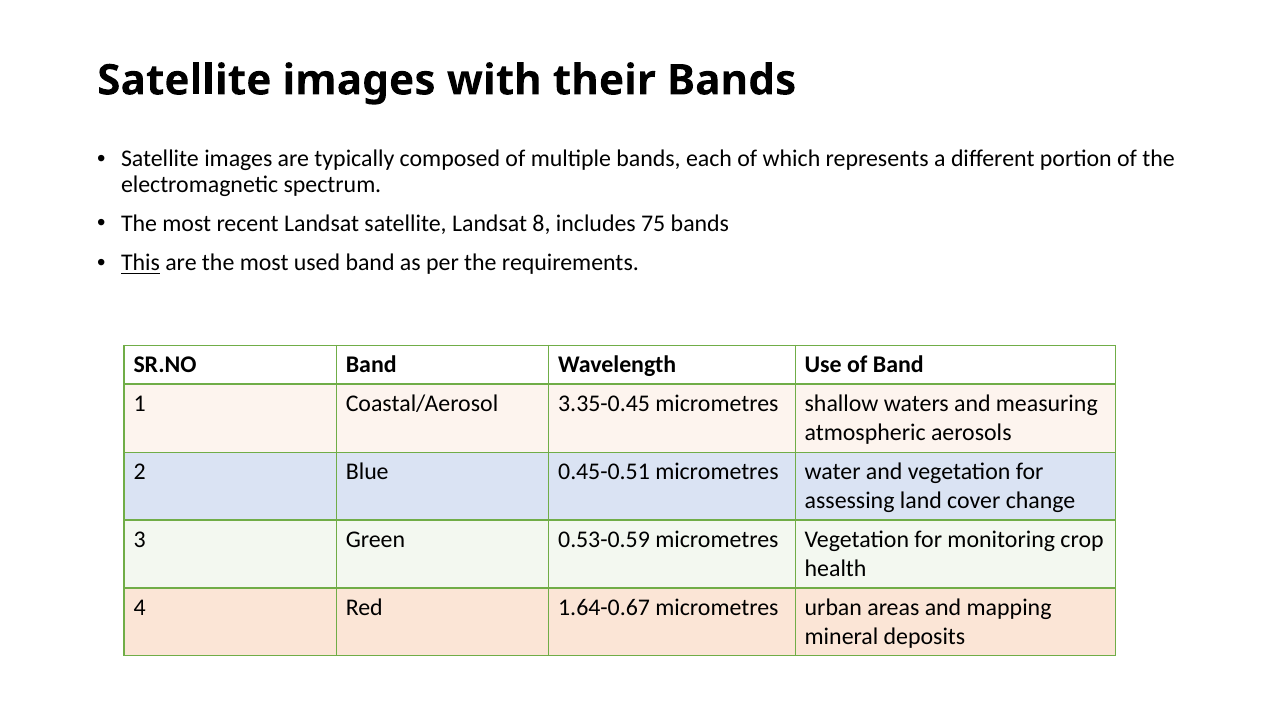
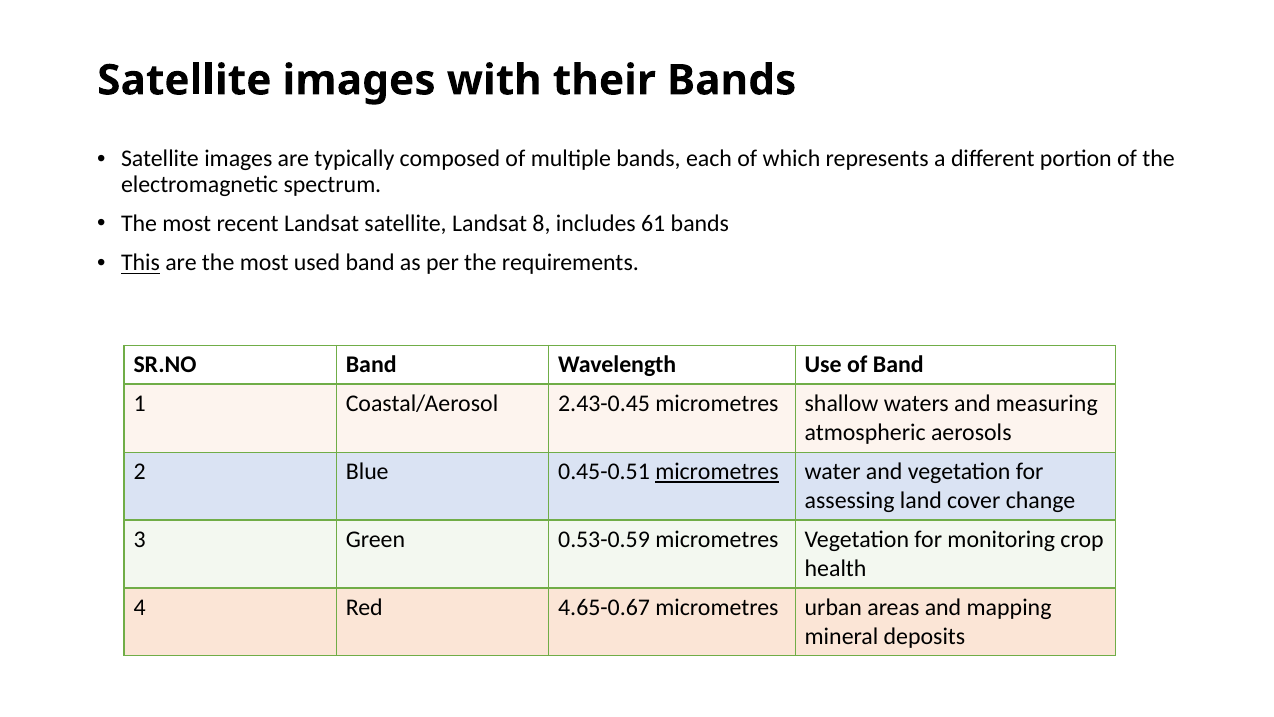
75: 75 -> 61
3.35-0.45: 3.35-0.45 -> 2.43-0.45
micrometres at (717, 471) underline: none -> present
1.64-0.67: 1.64-0.67 -> 4.65-0.67
